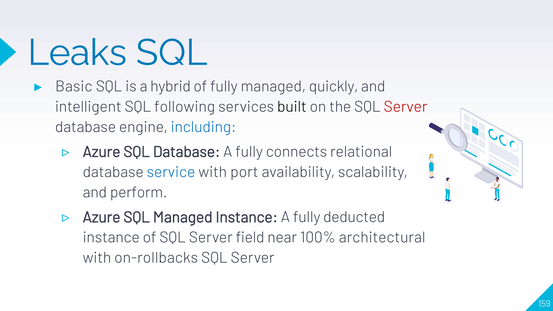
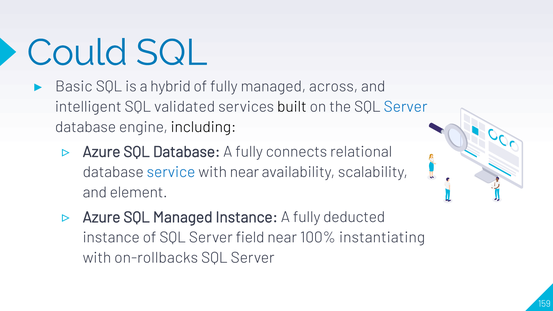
Leaks: Leaks -> Could
quickly: quickly -> across
following: following -> validated
Server at (406, 107) colour: red -> blue
including colour: blue -> black
with port: port -> near
perform: perform -> element
architectural: architectural -> instantiating
